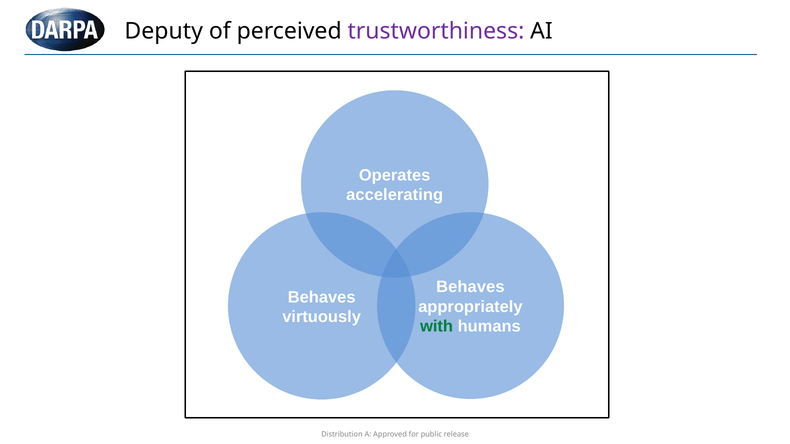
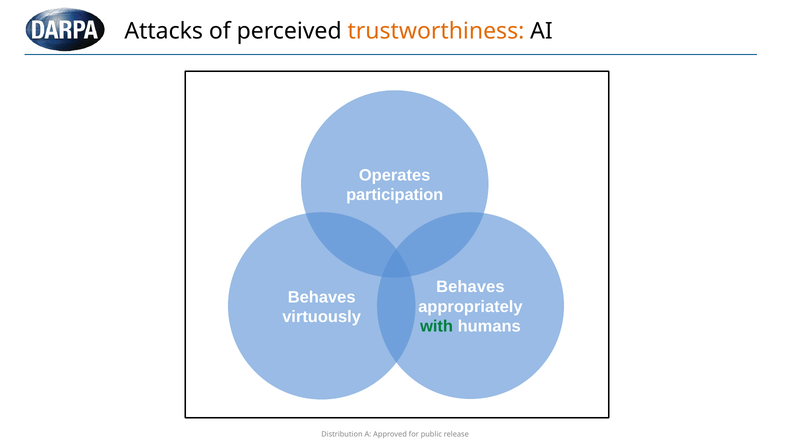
Deputy: Deputy -> Attacks
trustworthiness colour: purple -> orange
accelerating: accelerating -> participation
